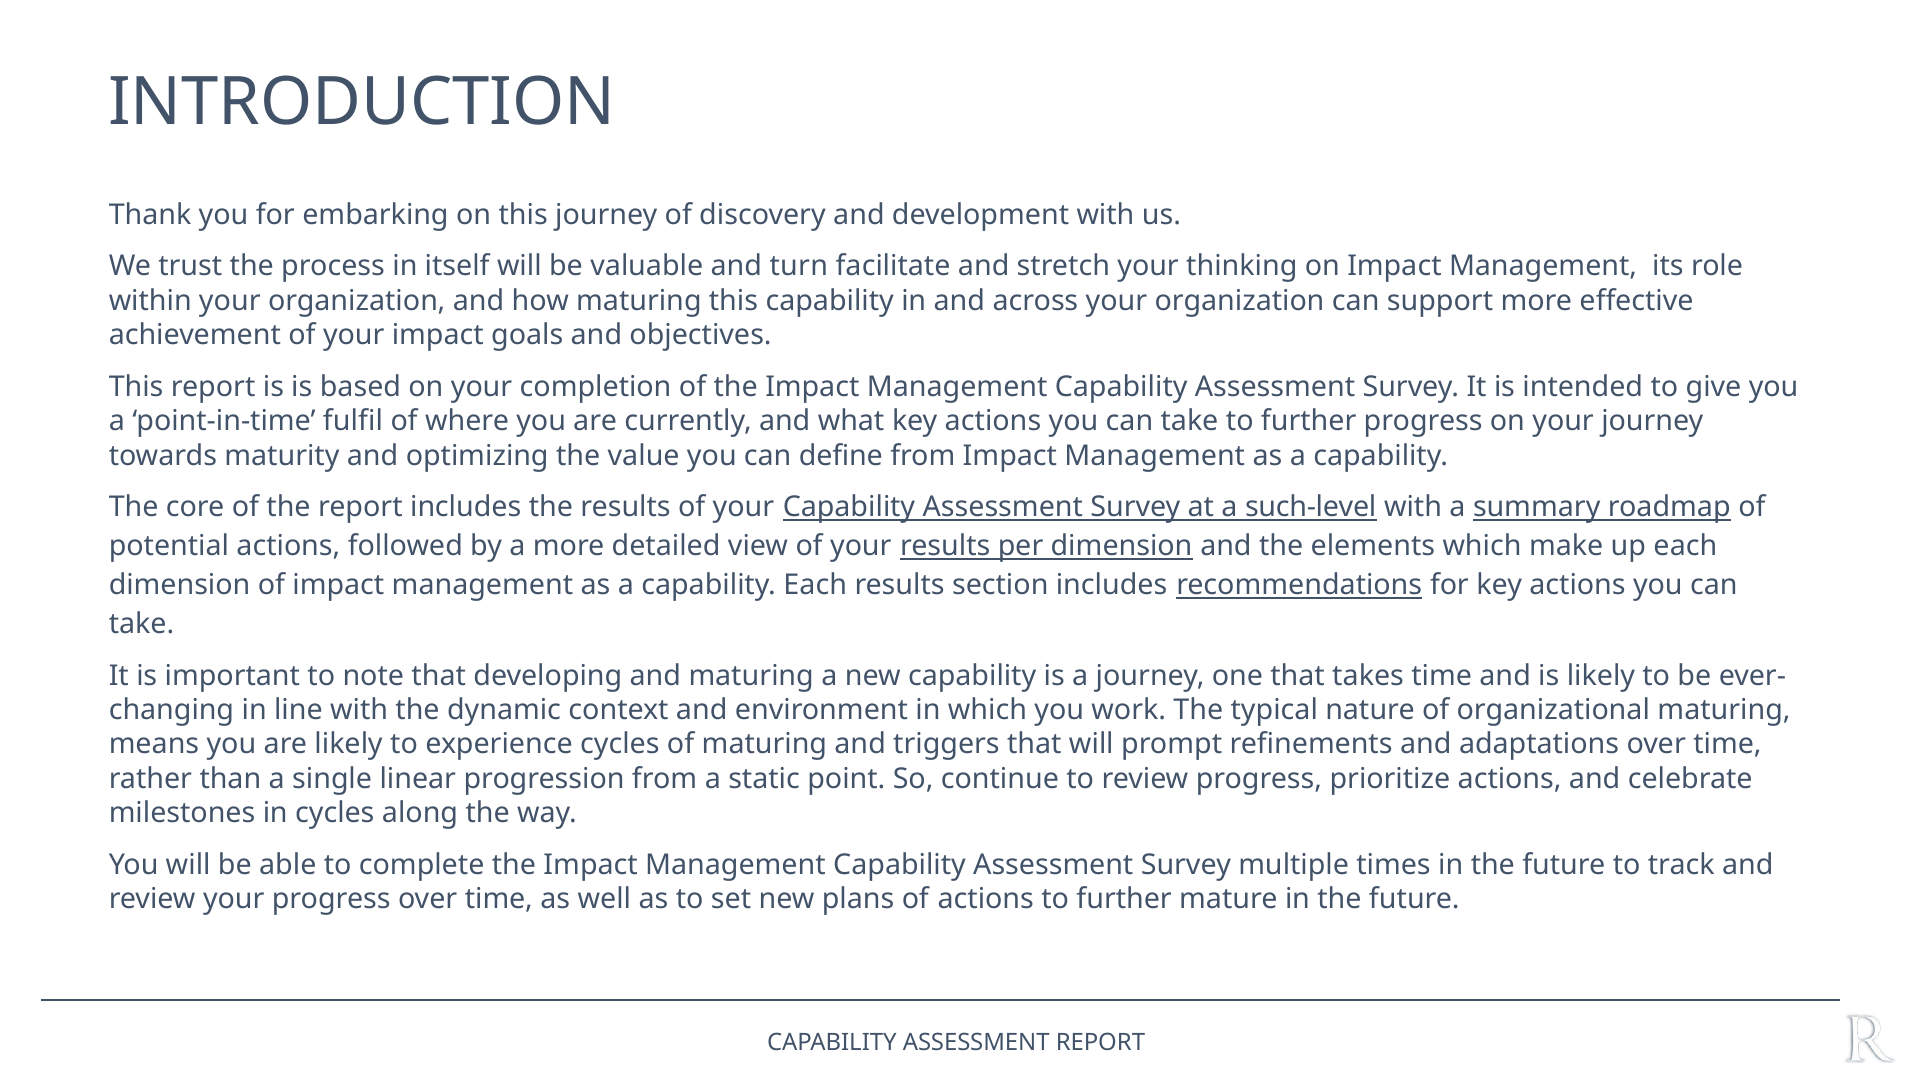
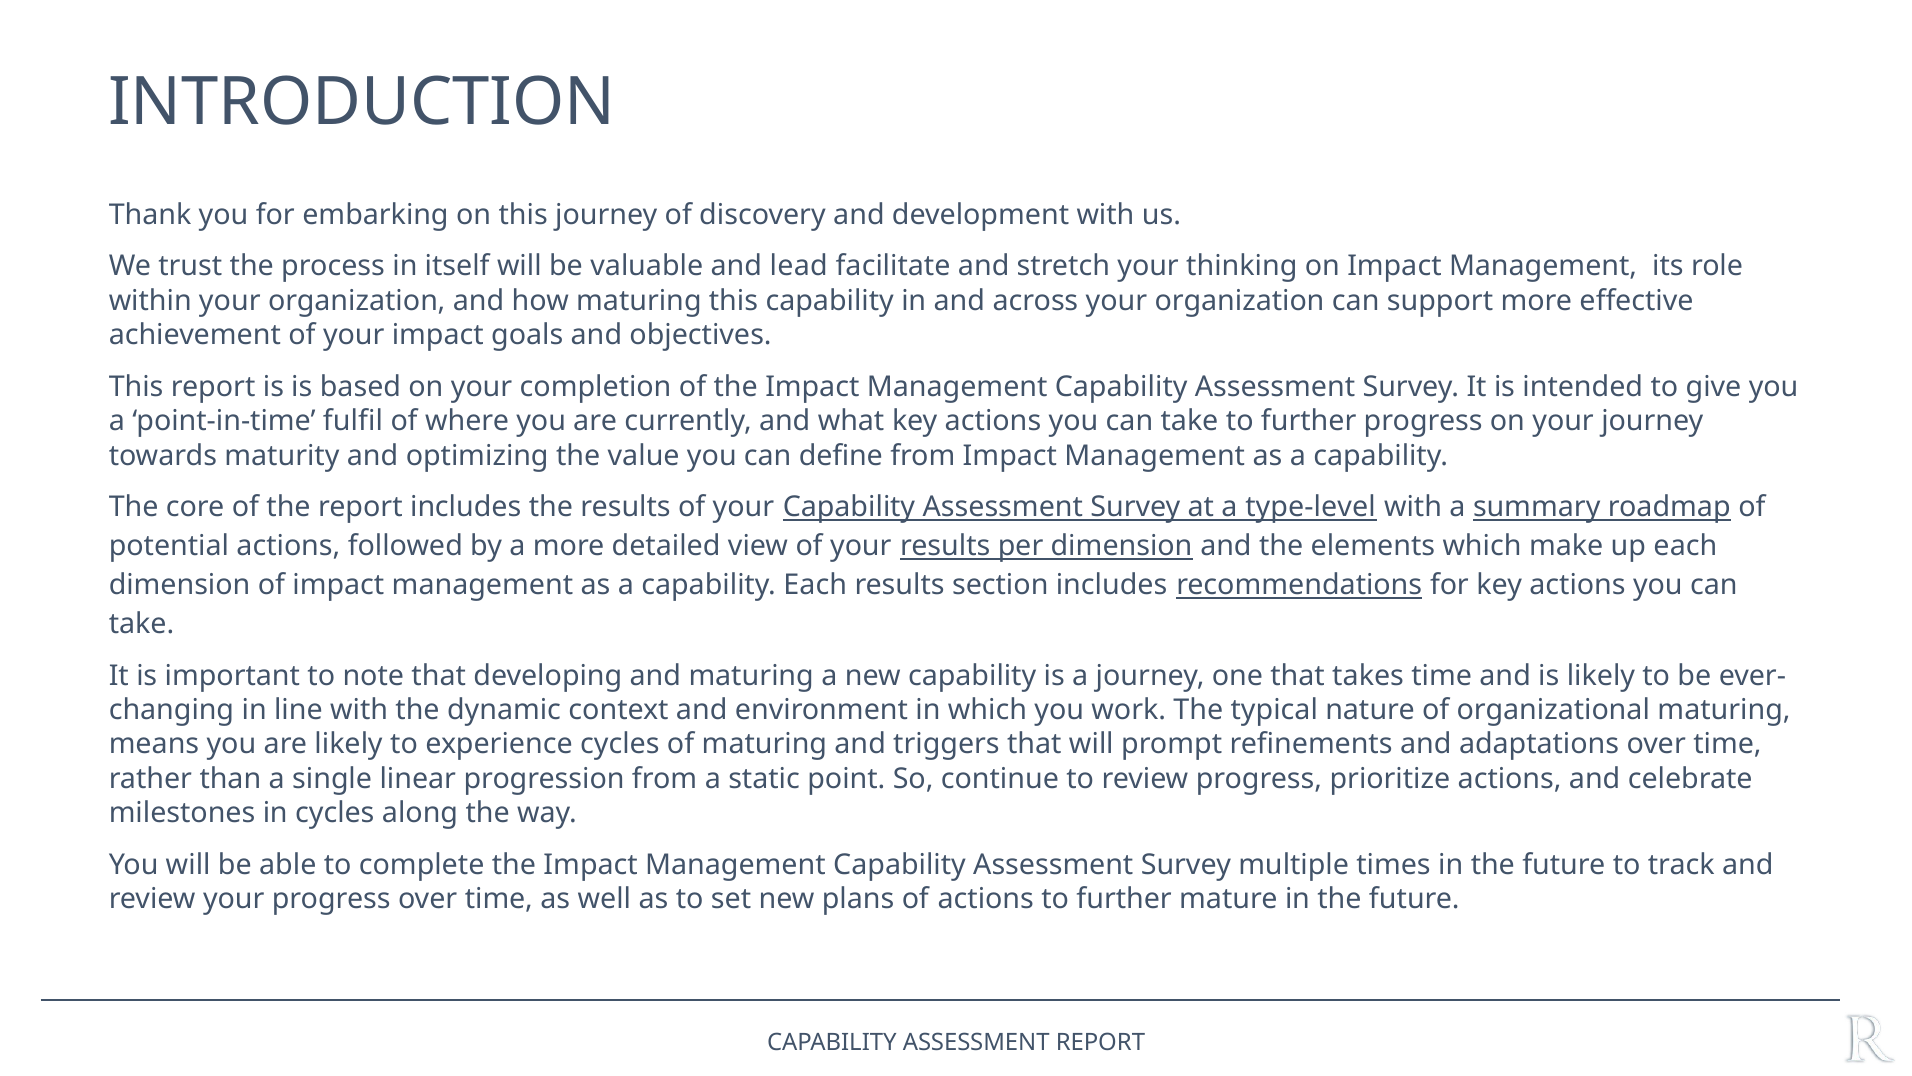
turn: turn -> lead
such-level: such-level -> type-level
